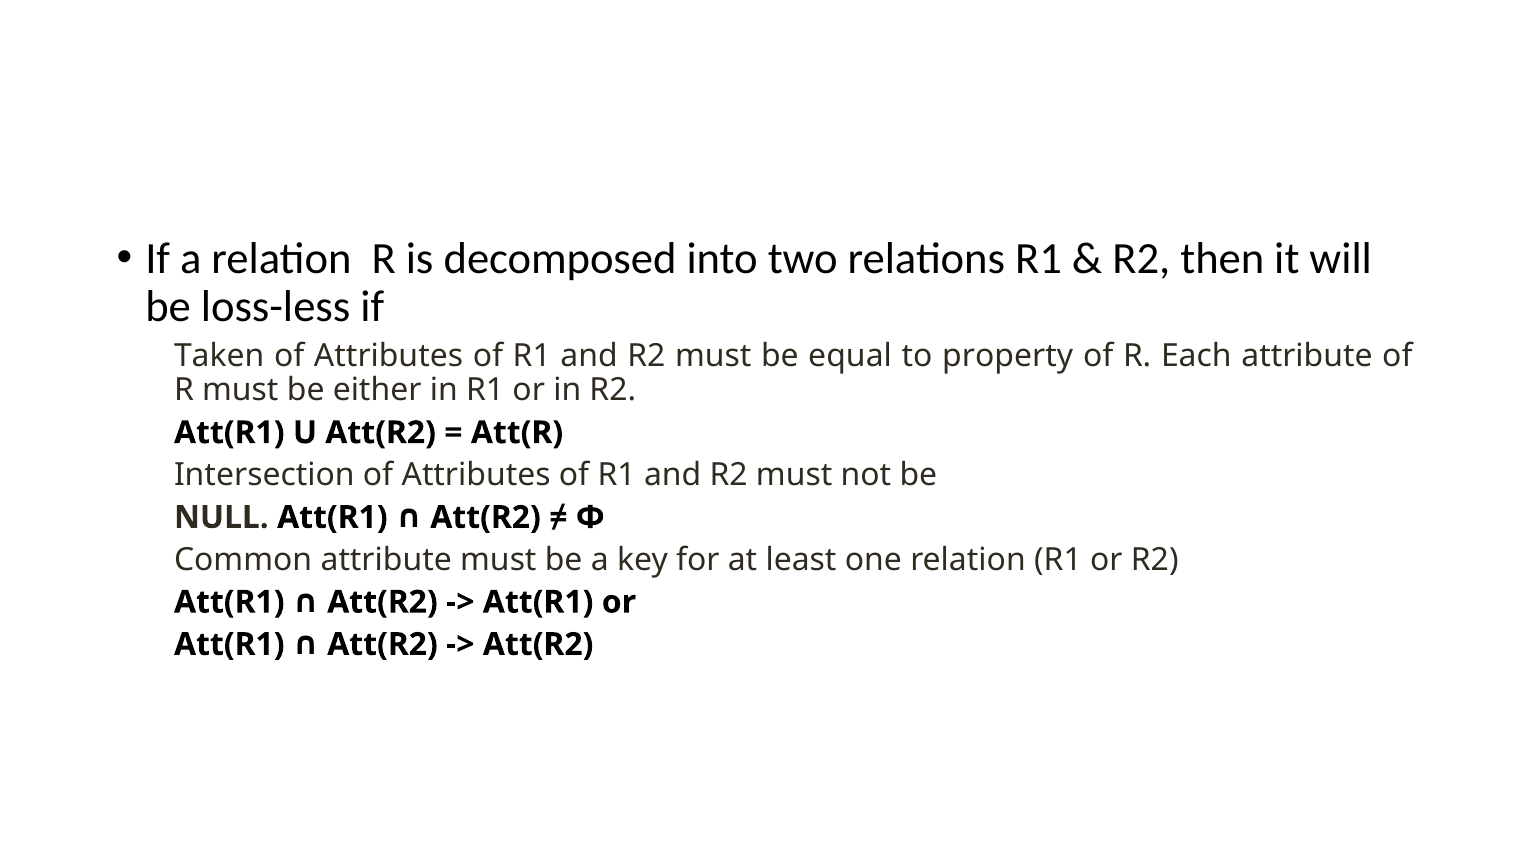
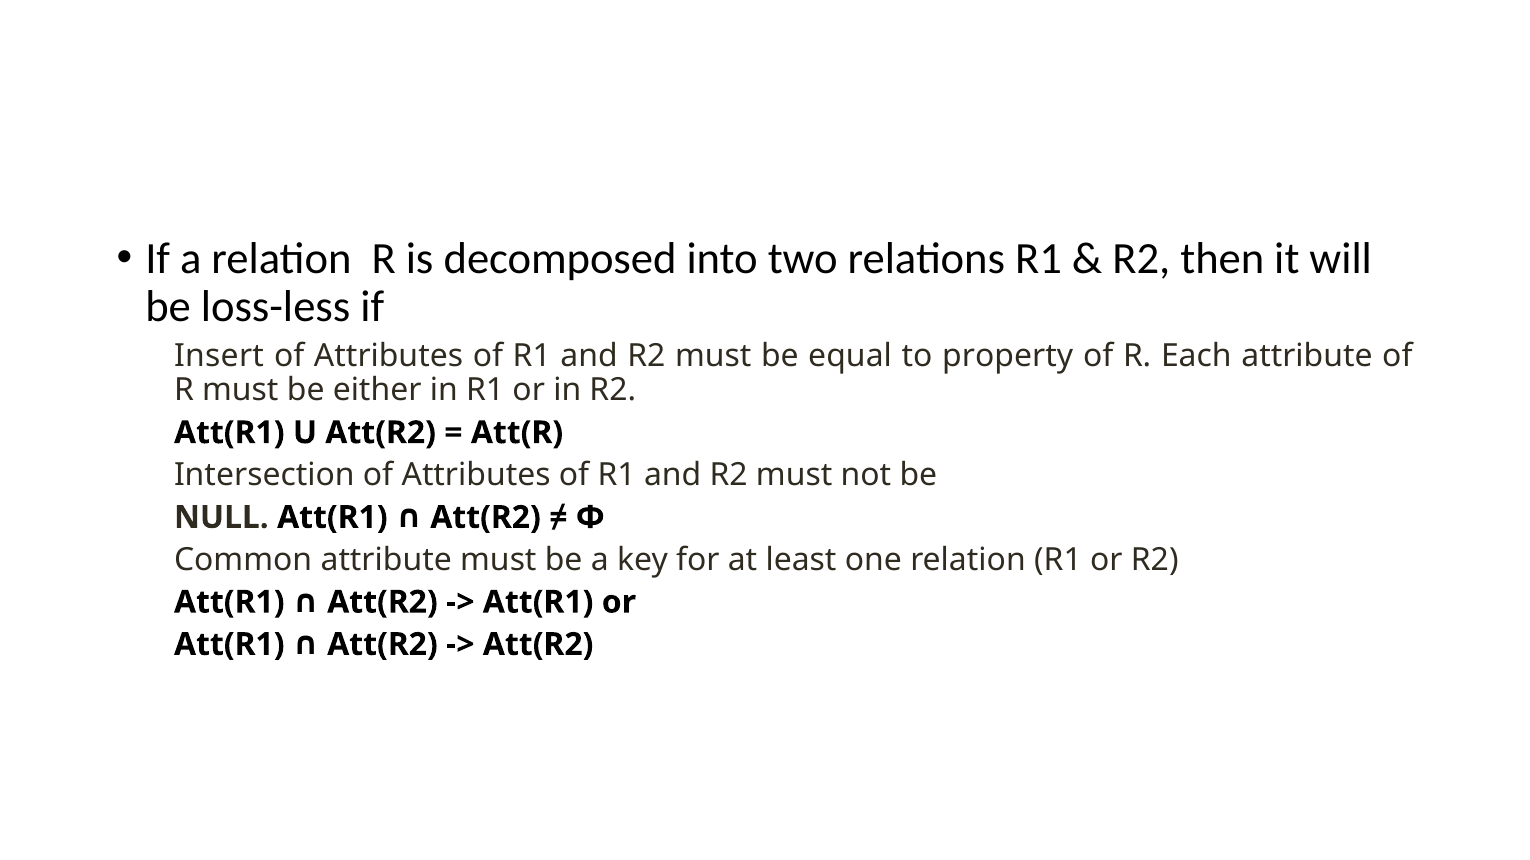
Taken: Taken -> Insert
